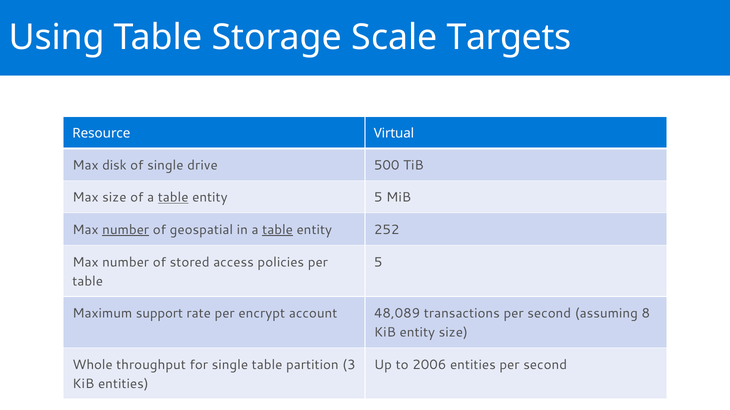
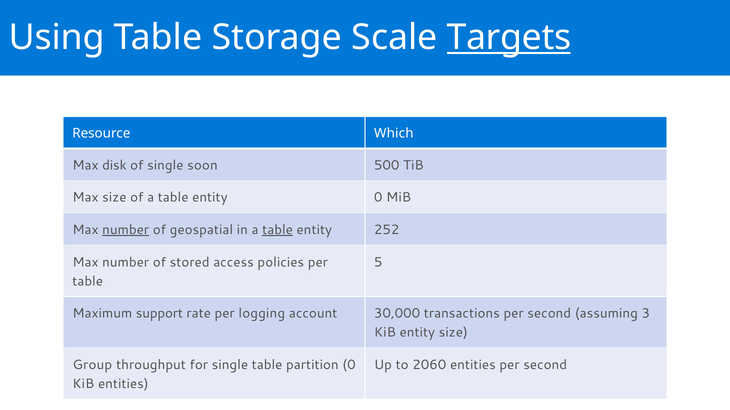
Targets underline: none -> present
Virtual: Virtual -> Which
drive: drive -> soon
table at (173, 198) underline: present -> none
entity 5: 5 -> 0
encrypt: encrypt -> logging
48,089: 48,089 -> 30,000
8: 8 -> 3
Whole: Whole -> Group
partition 3: 3 -> 0
2006: 2006 -> 2060
